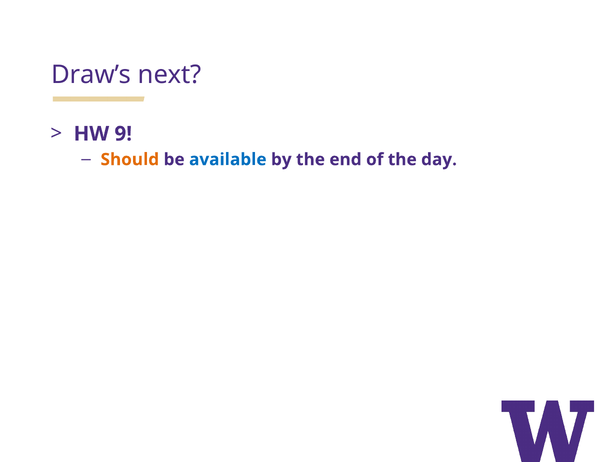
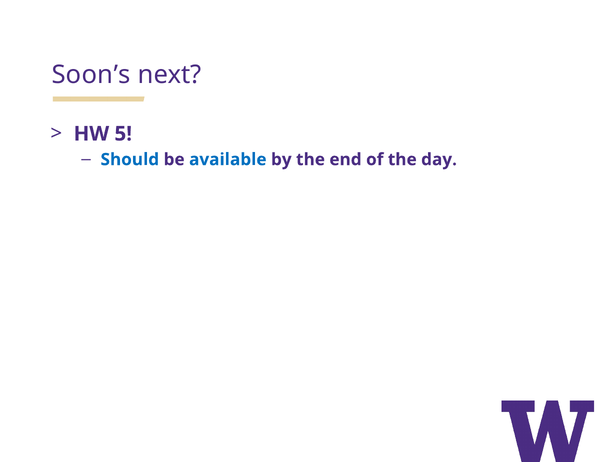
Draw’s: Draw’s -> Soon’s
9: 9 -> 5
Should colour: orange -> blue
